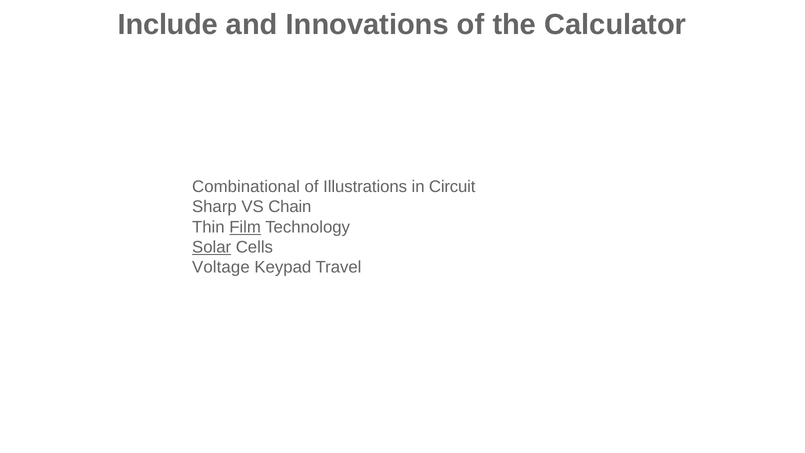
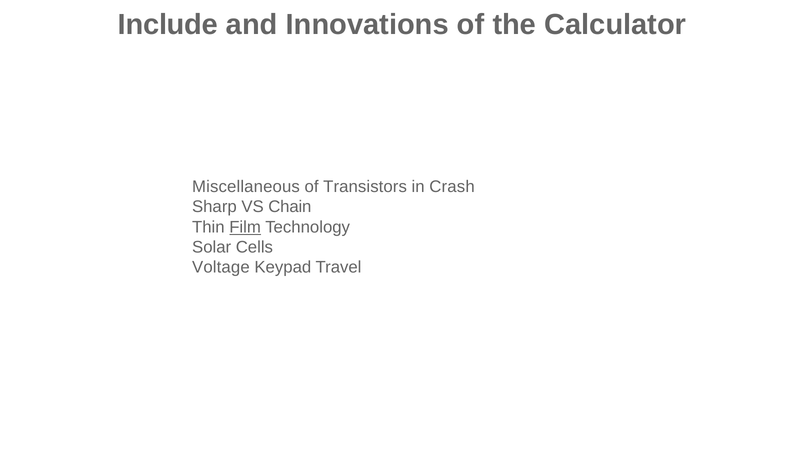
Combinational: Combinational -> Miscellaneous
Illustrations: Illustrations -> Transistors
Circuit: Circuit -> Crash
Solar underline: present -> none
